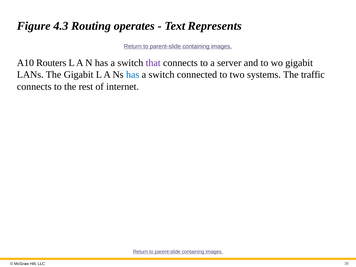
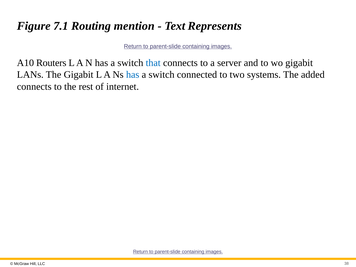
4.3: 4.3 -> 7.1
operates: operates -> mention
that colour: purple -> blue
traffic: traffic -> added
